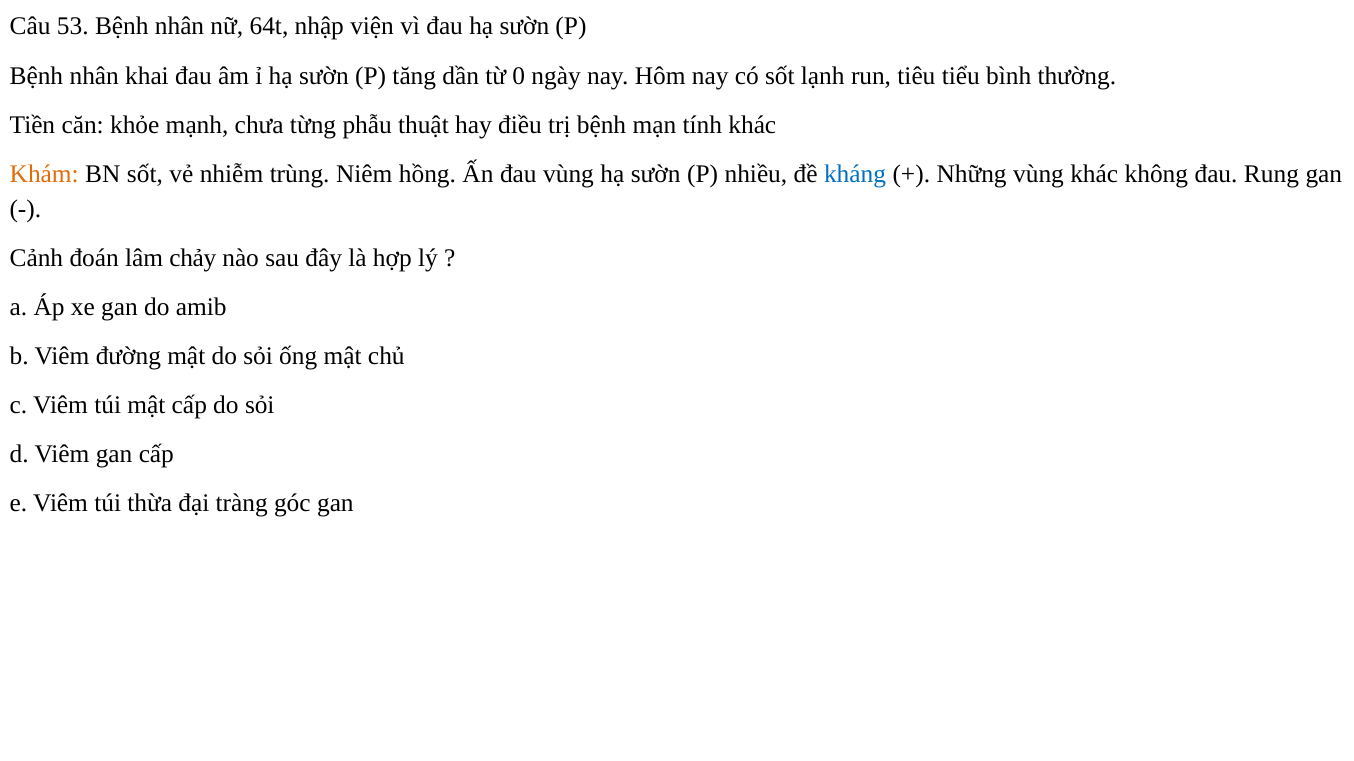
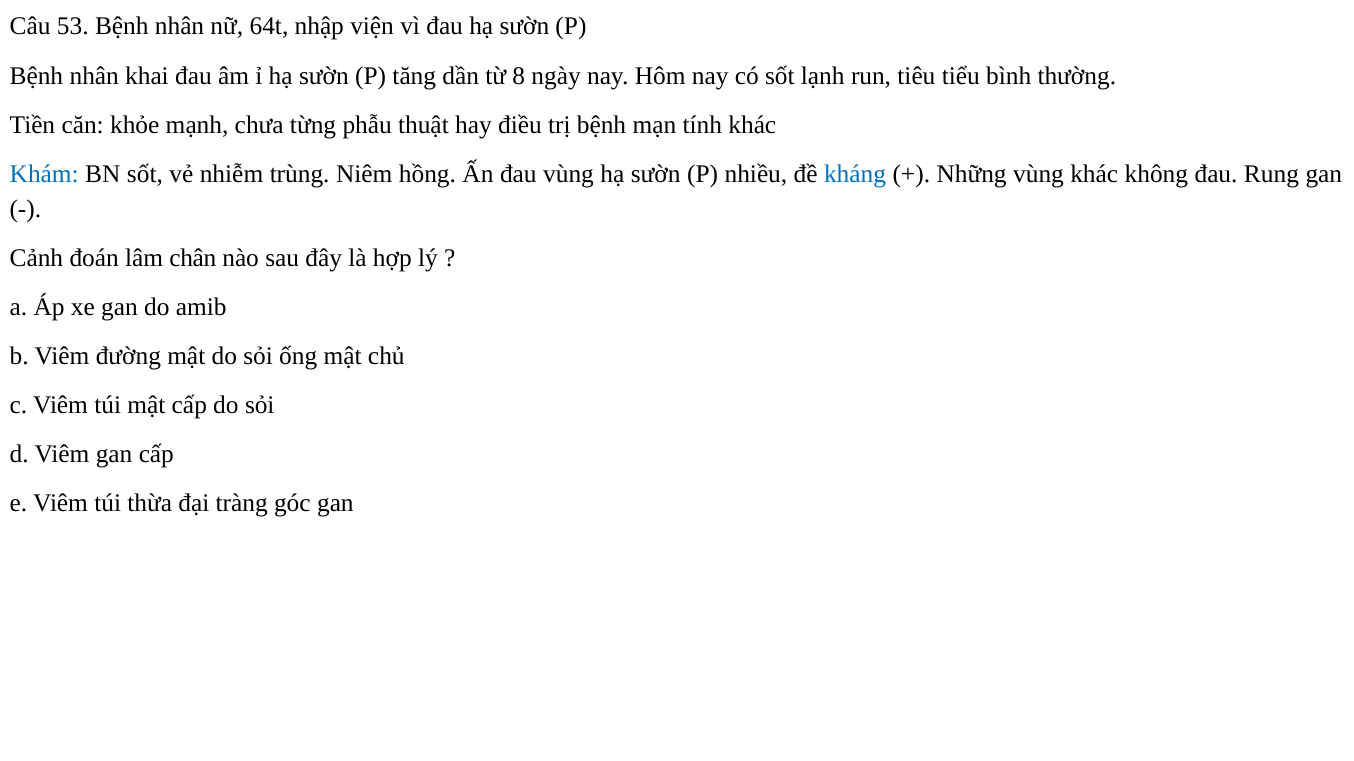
0: 0 -> 8
Khám colour: orange -> blue
chảy: chảy -> chân
